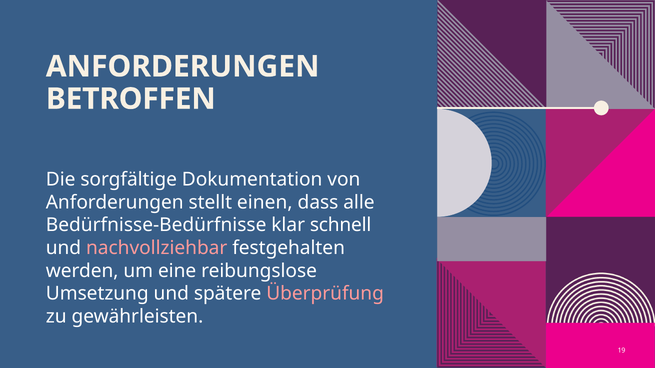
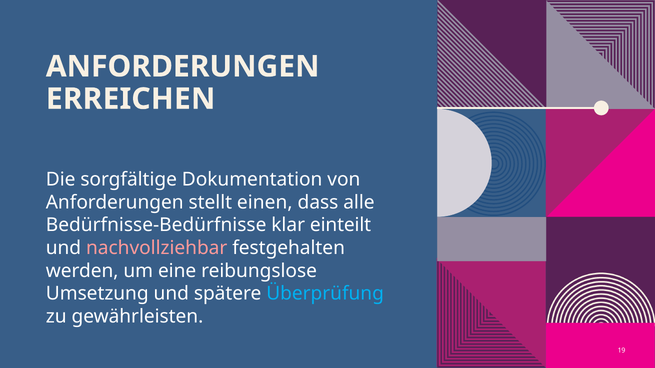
BETROFFEN: BETROFFEN -> ERREICHEN
schnell: schnell -> einteilt
Überprüfung colour: pink -> light blue
